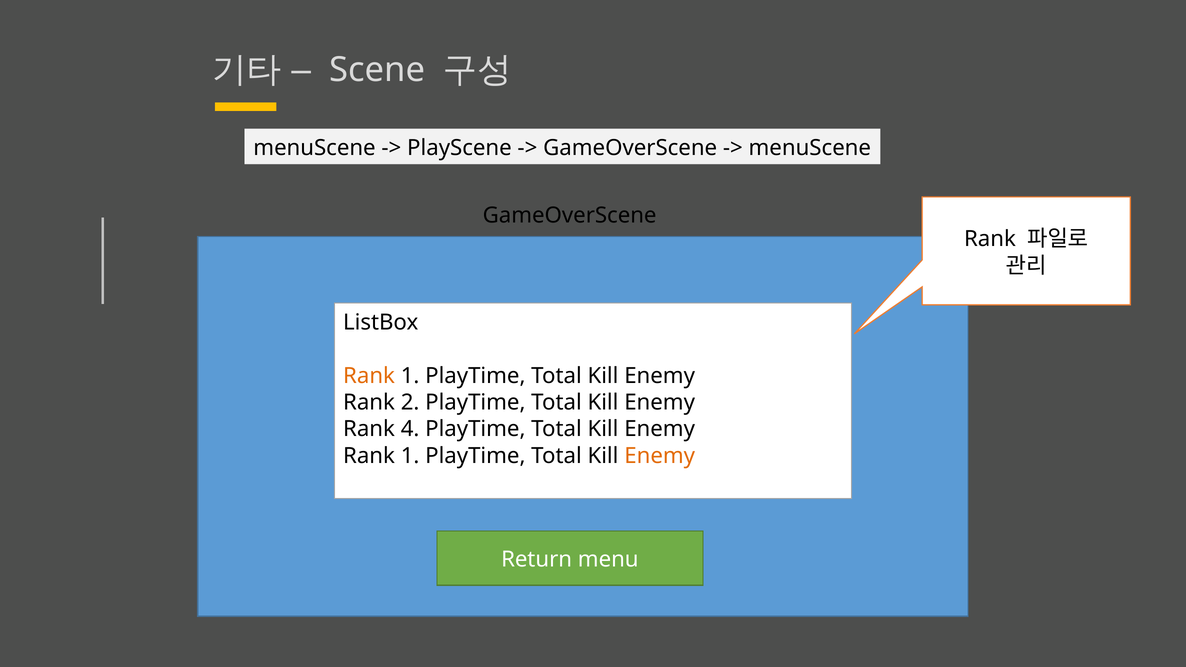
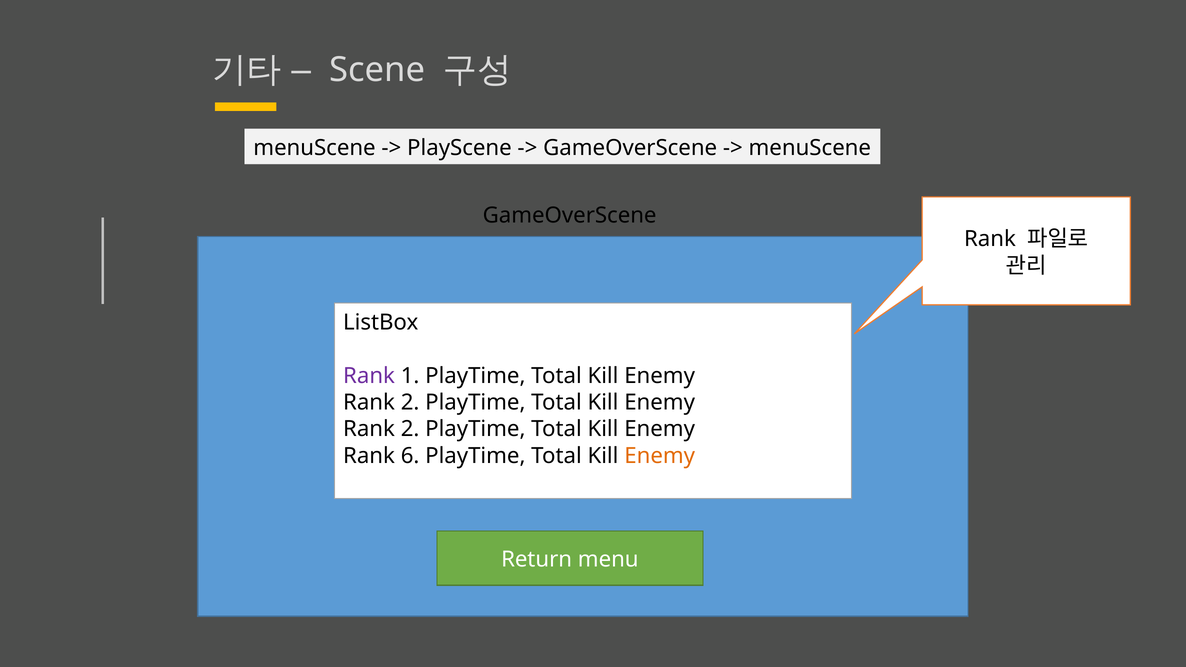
Rank at (369, 376) colour: orange -> purple
4 at (410, 429): 4 -> 2
1 at (410, 456): 1 -> 6
